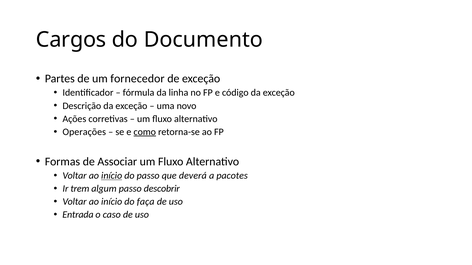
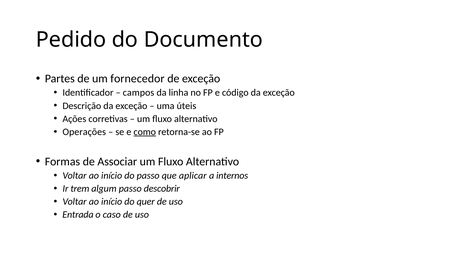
Cargos: Cargos -> Pedido
fórmula: fórmula -> campos
novo: novo -> úteis
início at (112, 176) underline: present -> none
deverá: deverá -> aplicar
pacotes: pacotes -> internos
faça: faça -> quer
